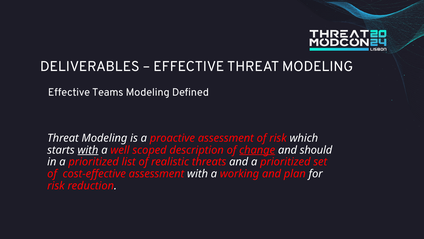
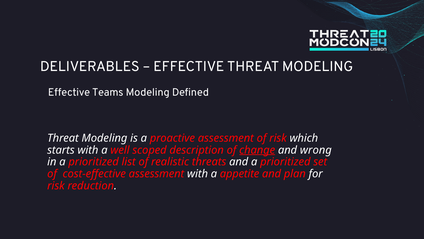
with at (88, 150) underline: present -> none
should: should -> wrong
working: working -> appetite
